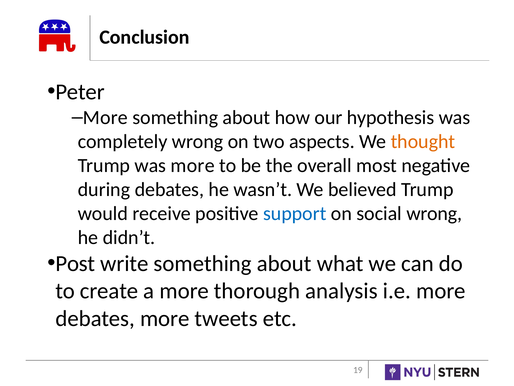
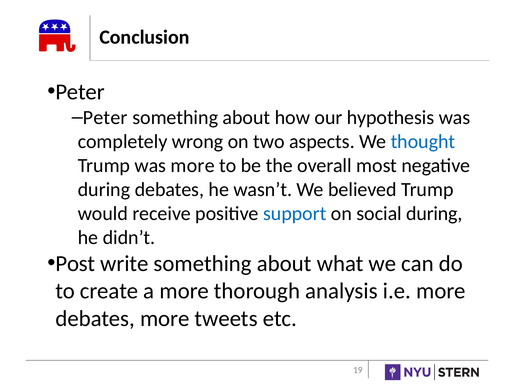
More at (105, 117): More -> Peter
thought colour: orange -> blue
social wrong: wrong -> during
